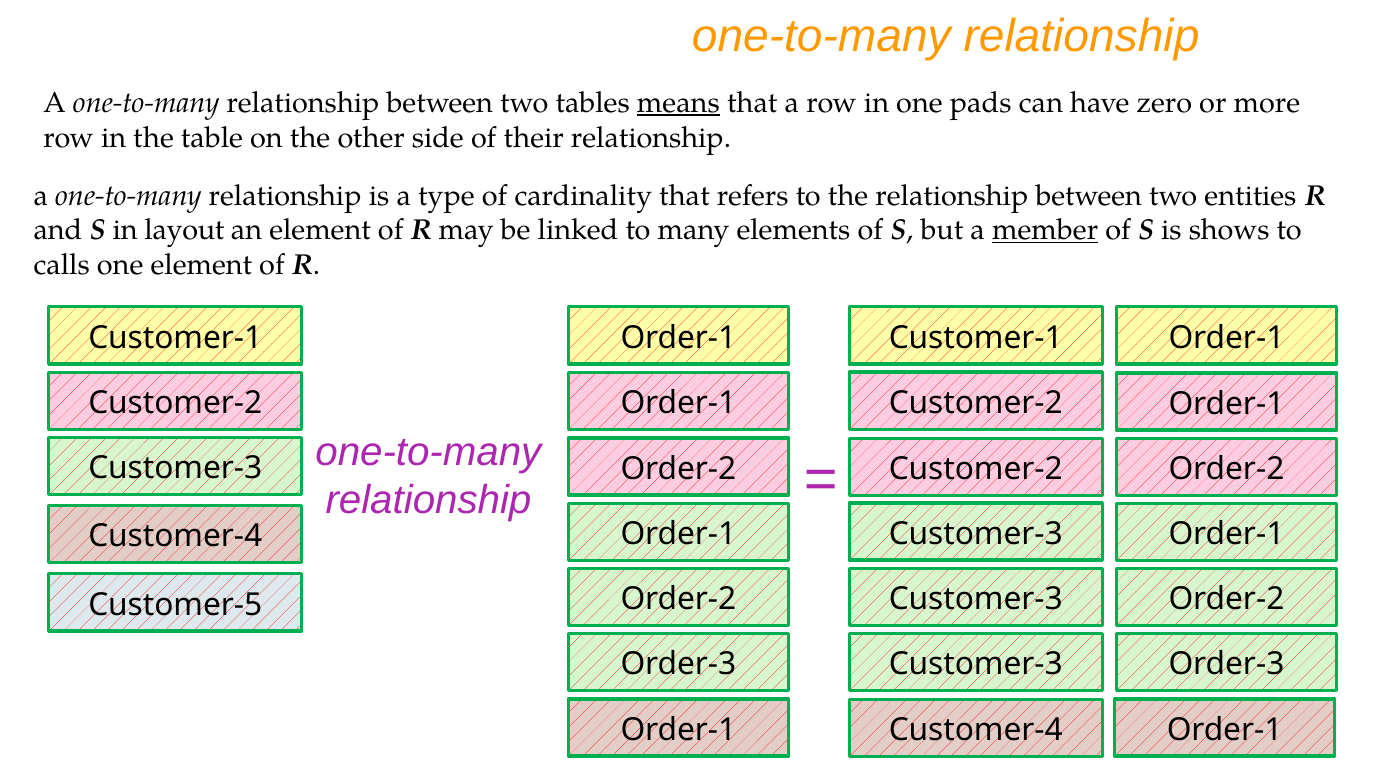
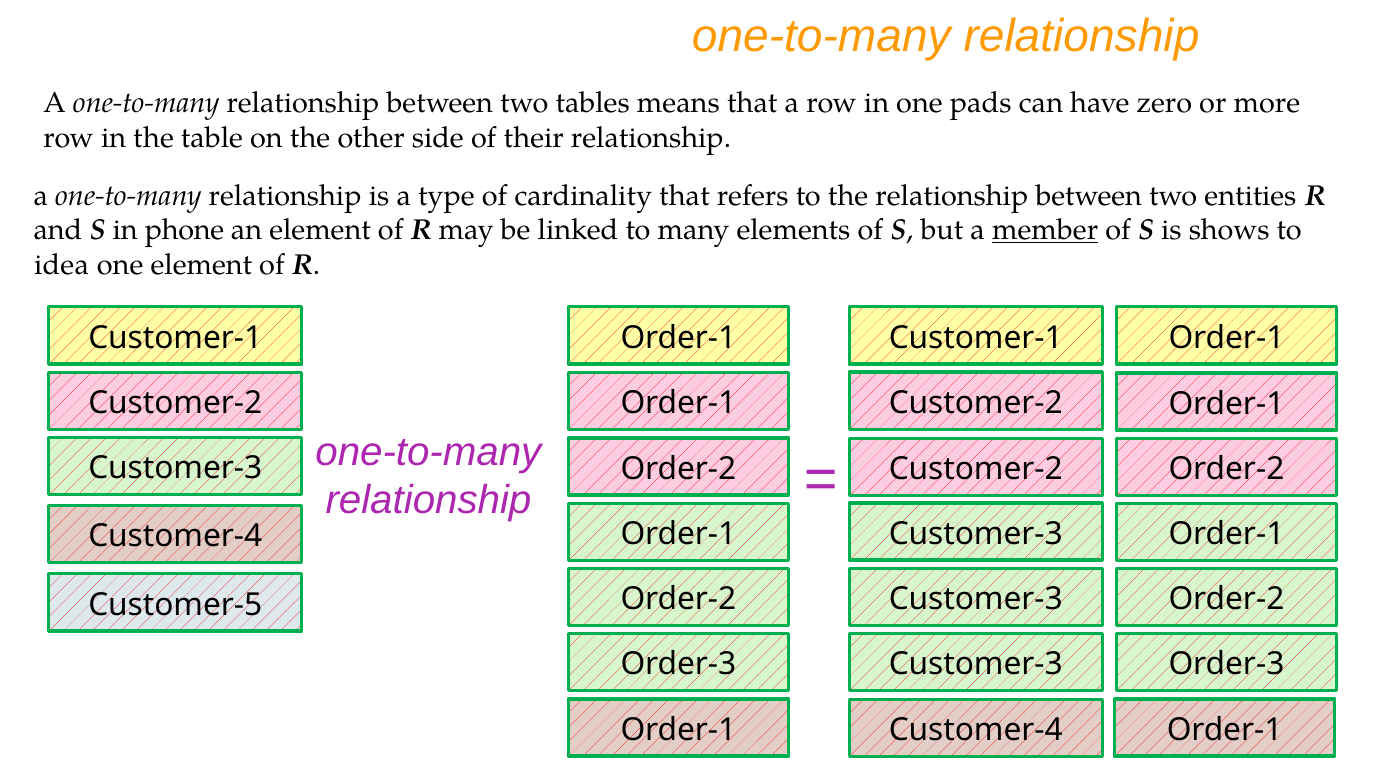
means underline: present -> none
layout: layout -> phone
calls: calls -> idea
